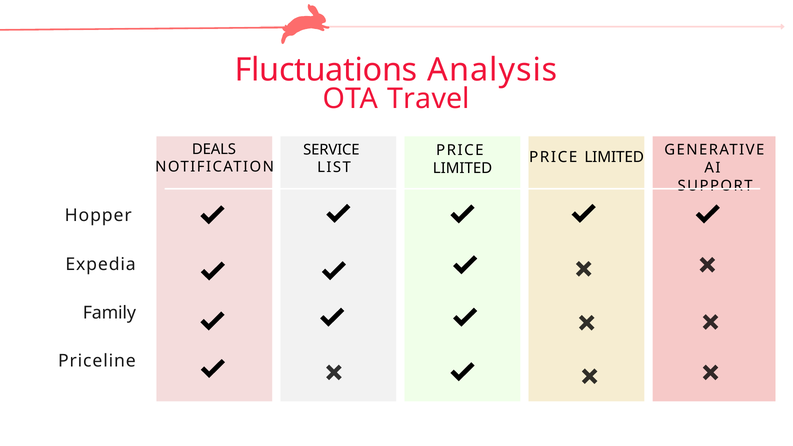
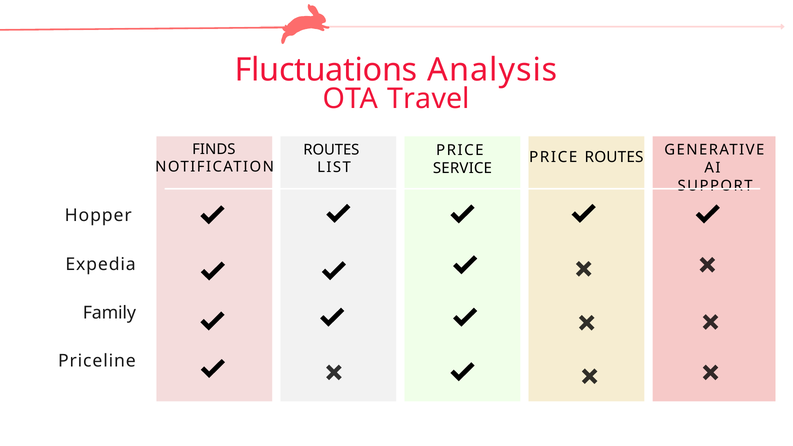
DEALS: DEALS -> FINDS
SERVICE at (331, 150): SERVICE -> ROUTES
LIMITED at (614, 157): LIMITED -> ROUTES
LIMITED at (463, 168): LIMITED -> SERVICE
